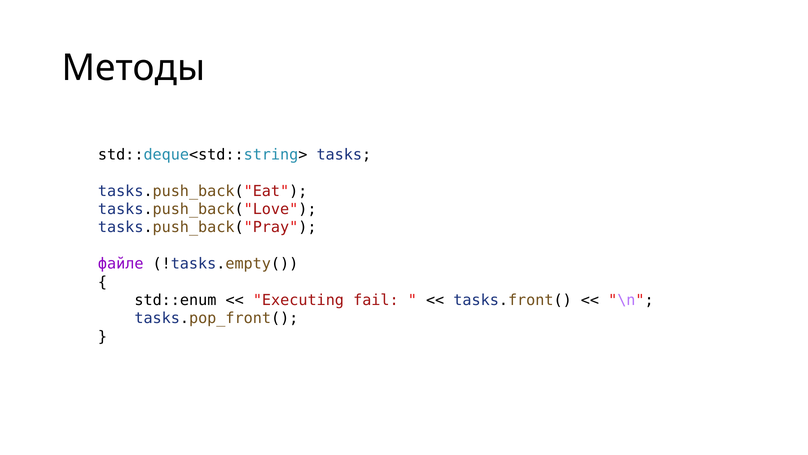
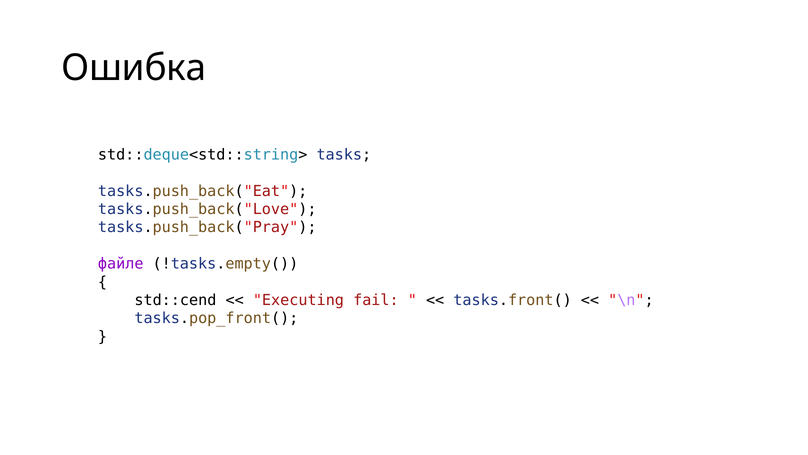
Методы: Методы -> Ошибка
std::enum: std::enum -> std::cend
